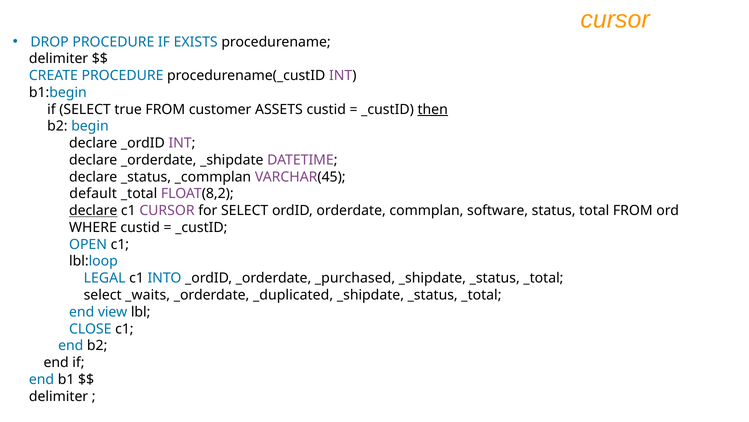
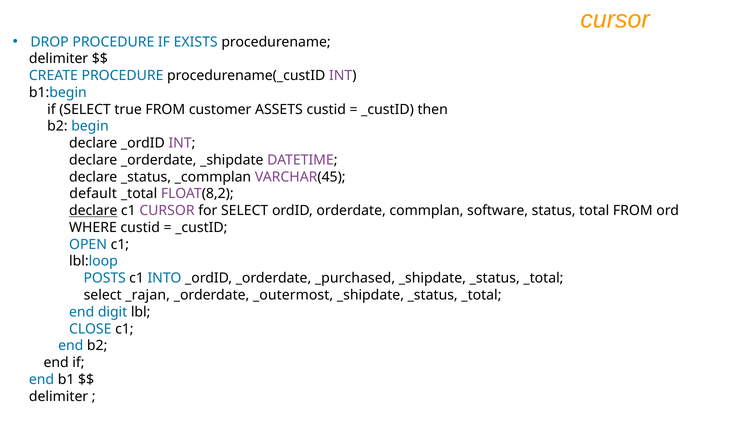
then underline: present -> none
LEGAL: LEGAL -> POSTS
_waits: _waits -> _rajan
_duplicated: _duplicated -> _outermost
view: view -> digit
